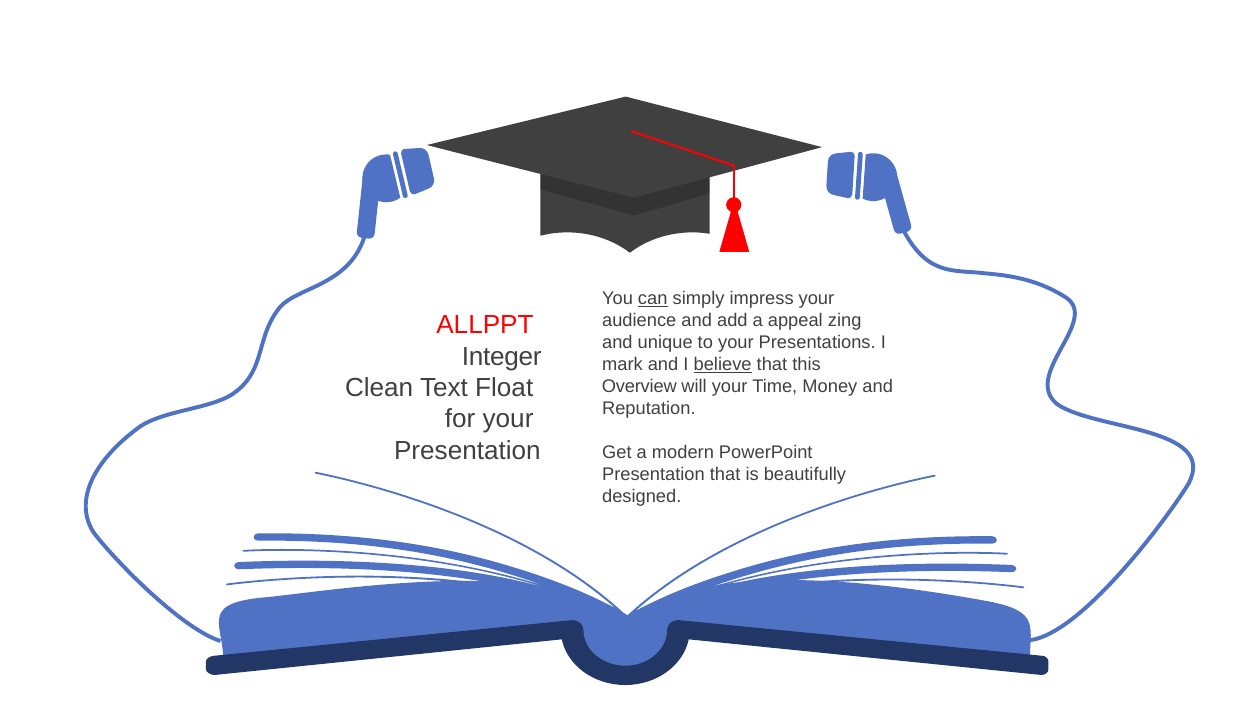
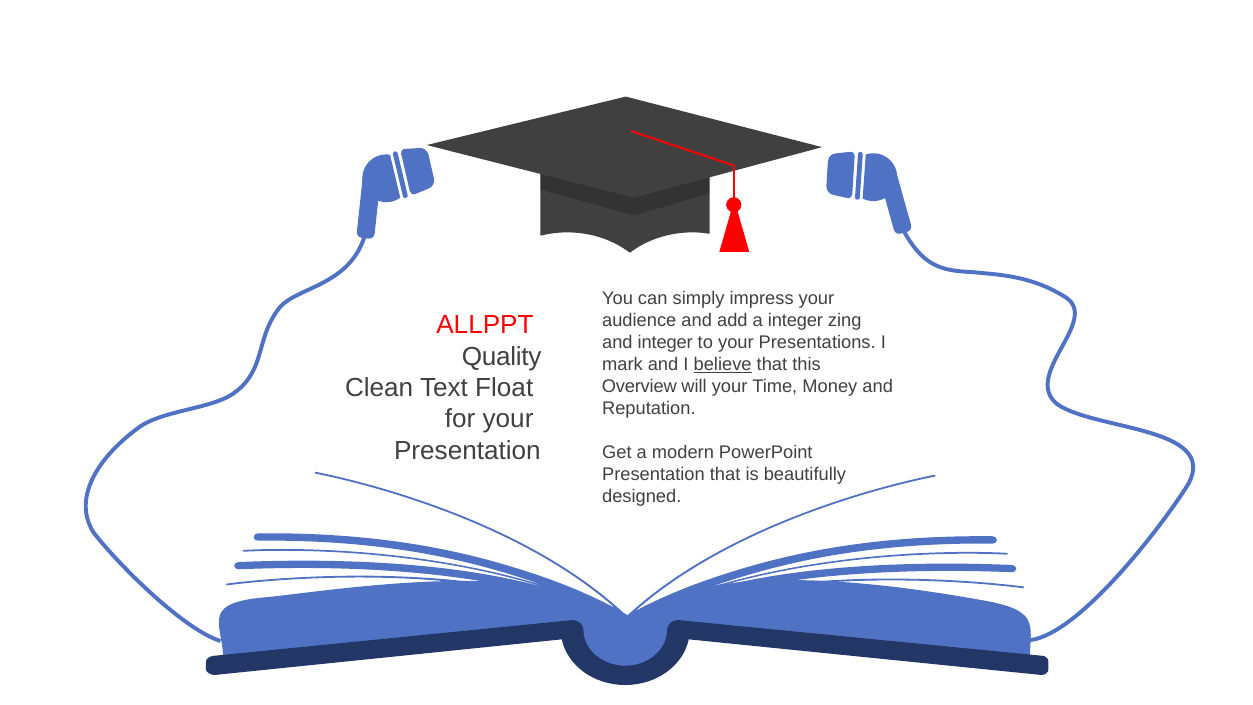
can underline: present -> none
a appeal: appeal -> integer
and unique: unique -> integer
Integer: Integer -> Quality
